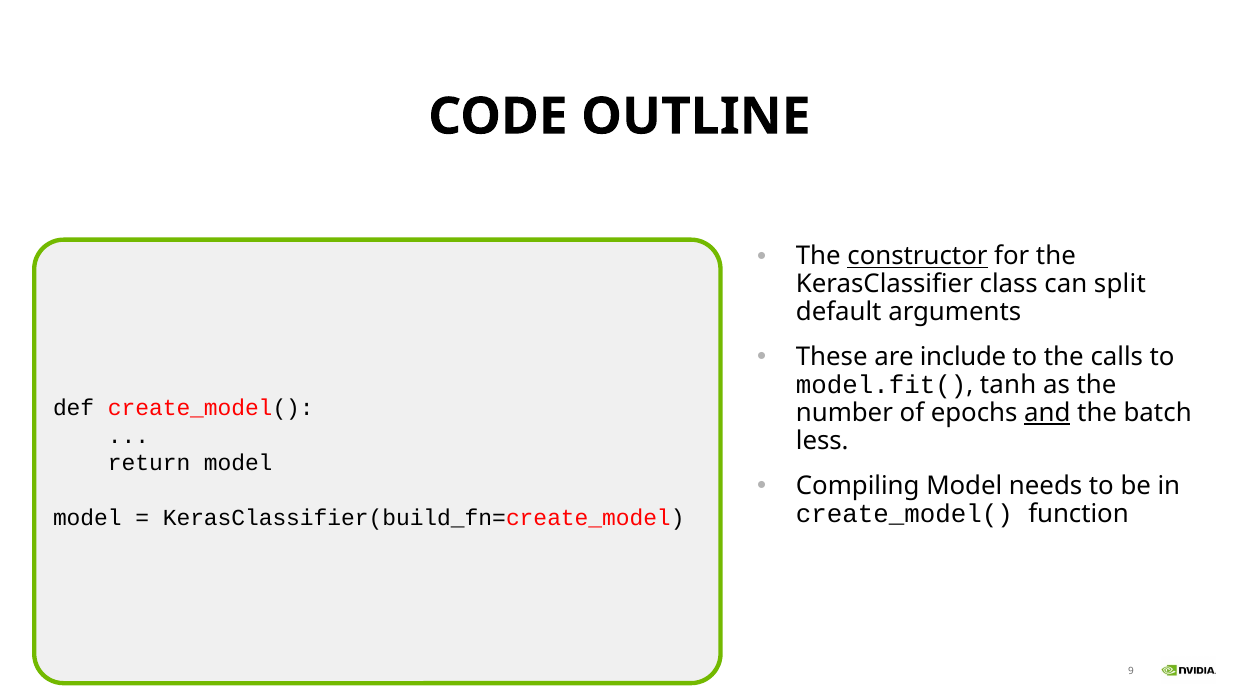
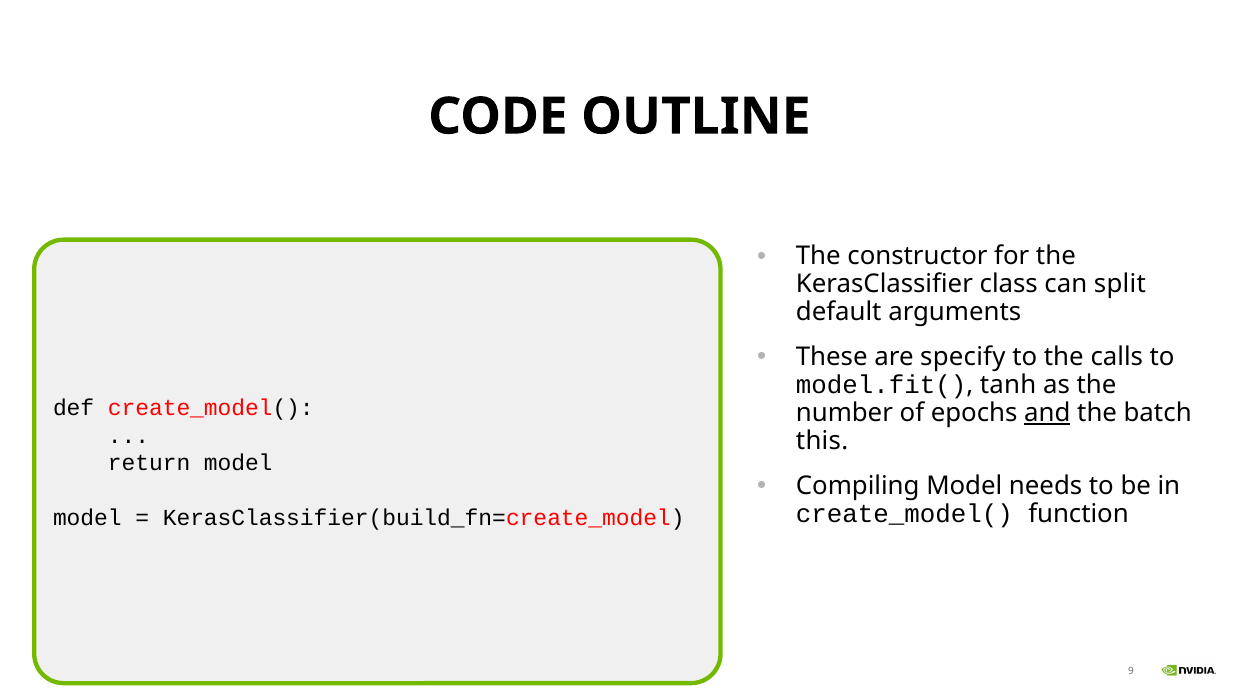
constructor underline: present -> none
include: include -> specify
less: less -> this
